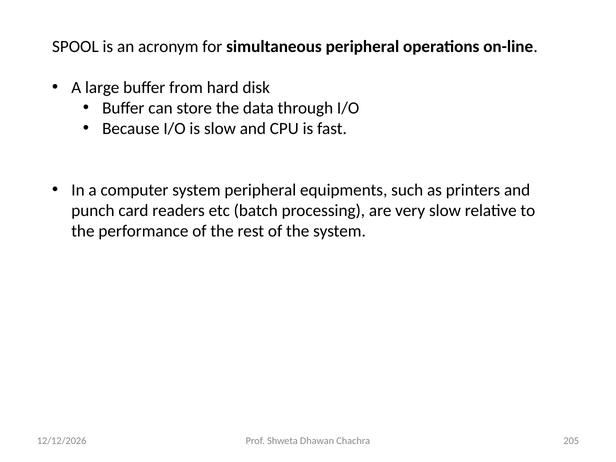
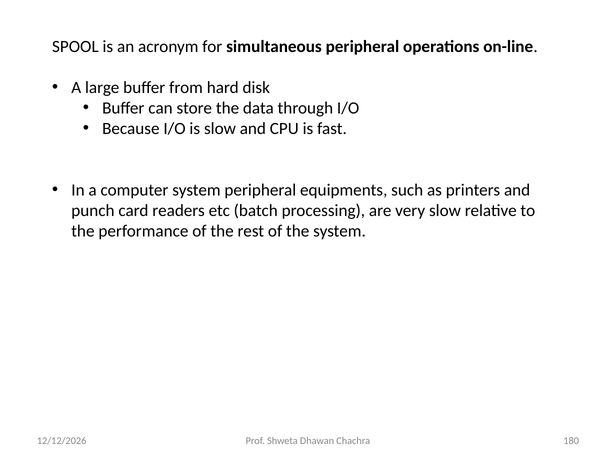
205: 205 -> 180
